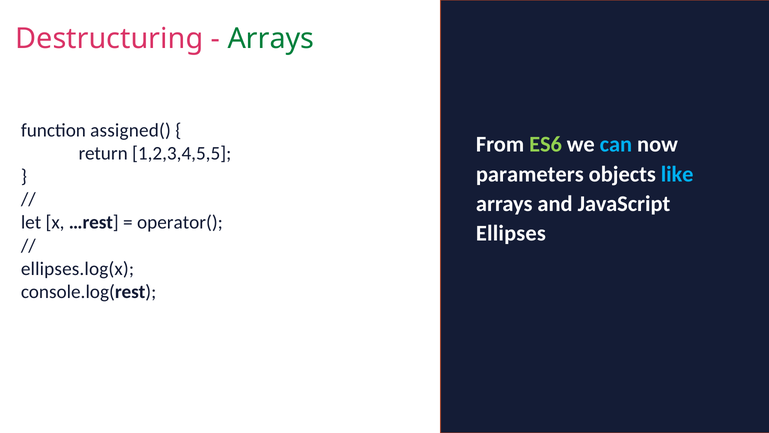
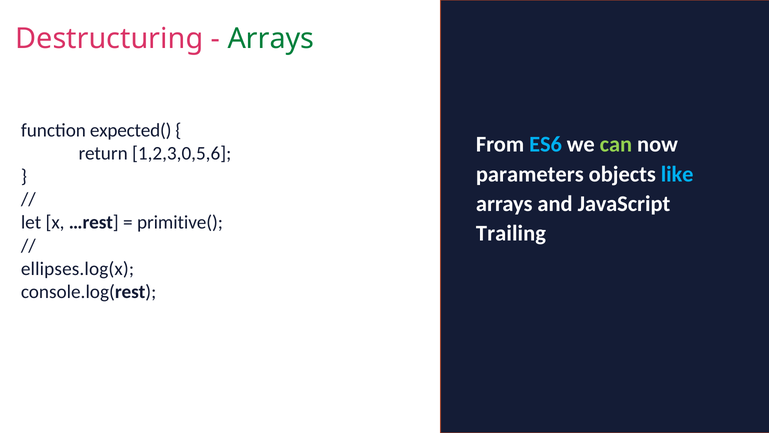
assigned(: assigned( -> expected(
ES6 colour: light green -> light blue
can colour: light blue -> light green
1,2,3,4,5,5: 1,2,3,4,5,5 -> 1,2,3,0,5,6
operator(: operator( -> primitive(
Ellipses: Ellipses -> Trailing
